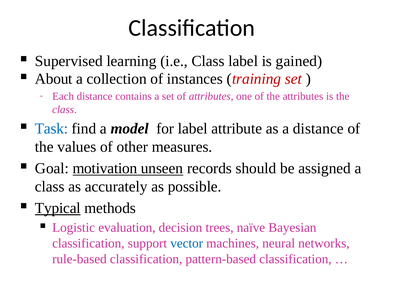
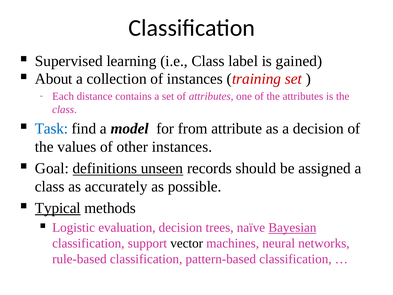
for label: label -> from
a distance: distance -> decision
other measures: measures -> instances
motivation: motivation -> definitions
Bayesian underline: none -> present
vector colour: blue -> black
